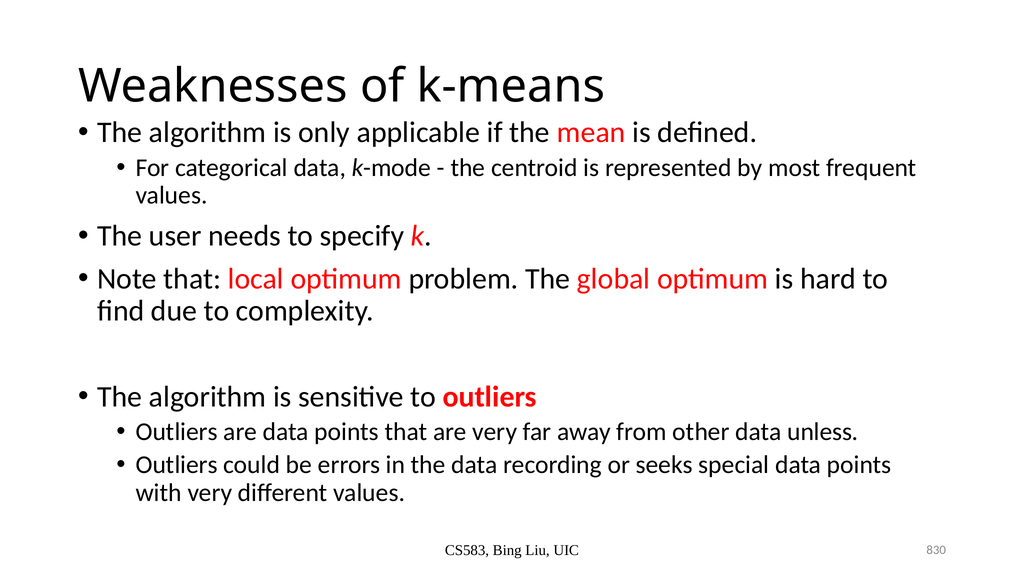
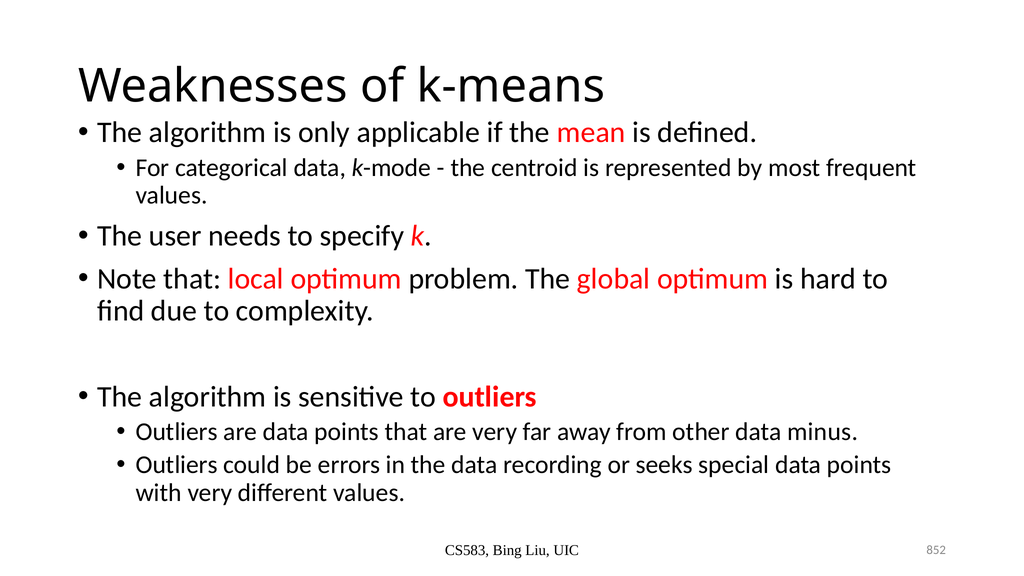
unless: unless -> minus
830: 830 -> 852
